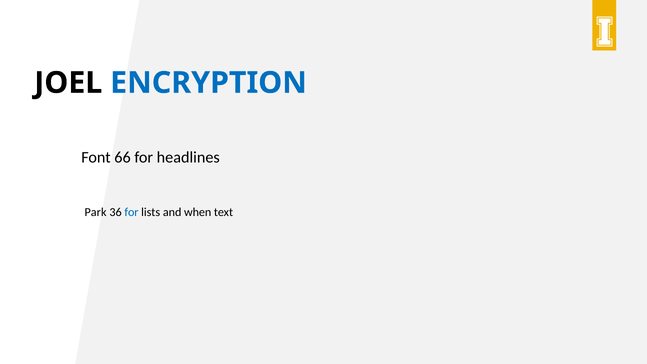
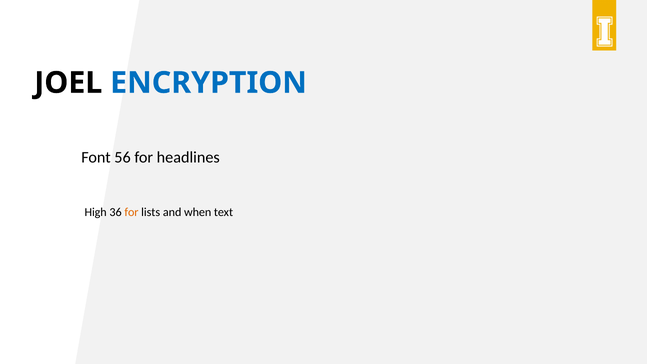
66: 66 -> 56
Park: Park -> High
for at (131, 212) colour: blue -> orange
